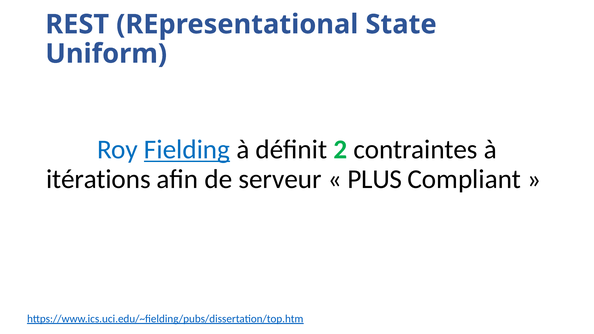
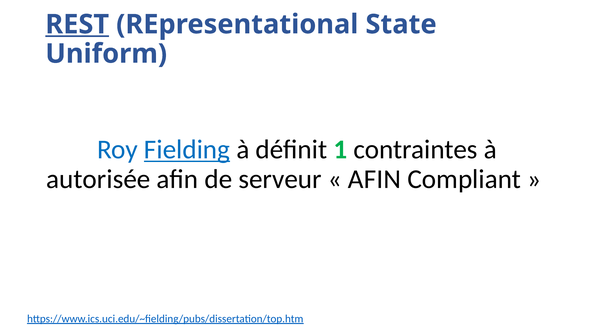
REST underline: none -> present
2: 2 -> 1
itérations: itérations -> autorisée
PLUS at (375, 179): PLUS -> AFIN
